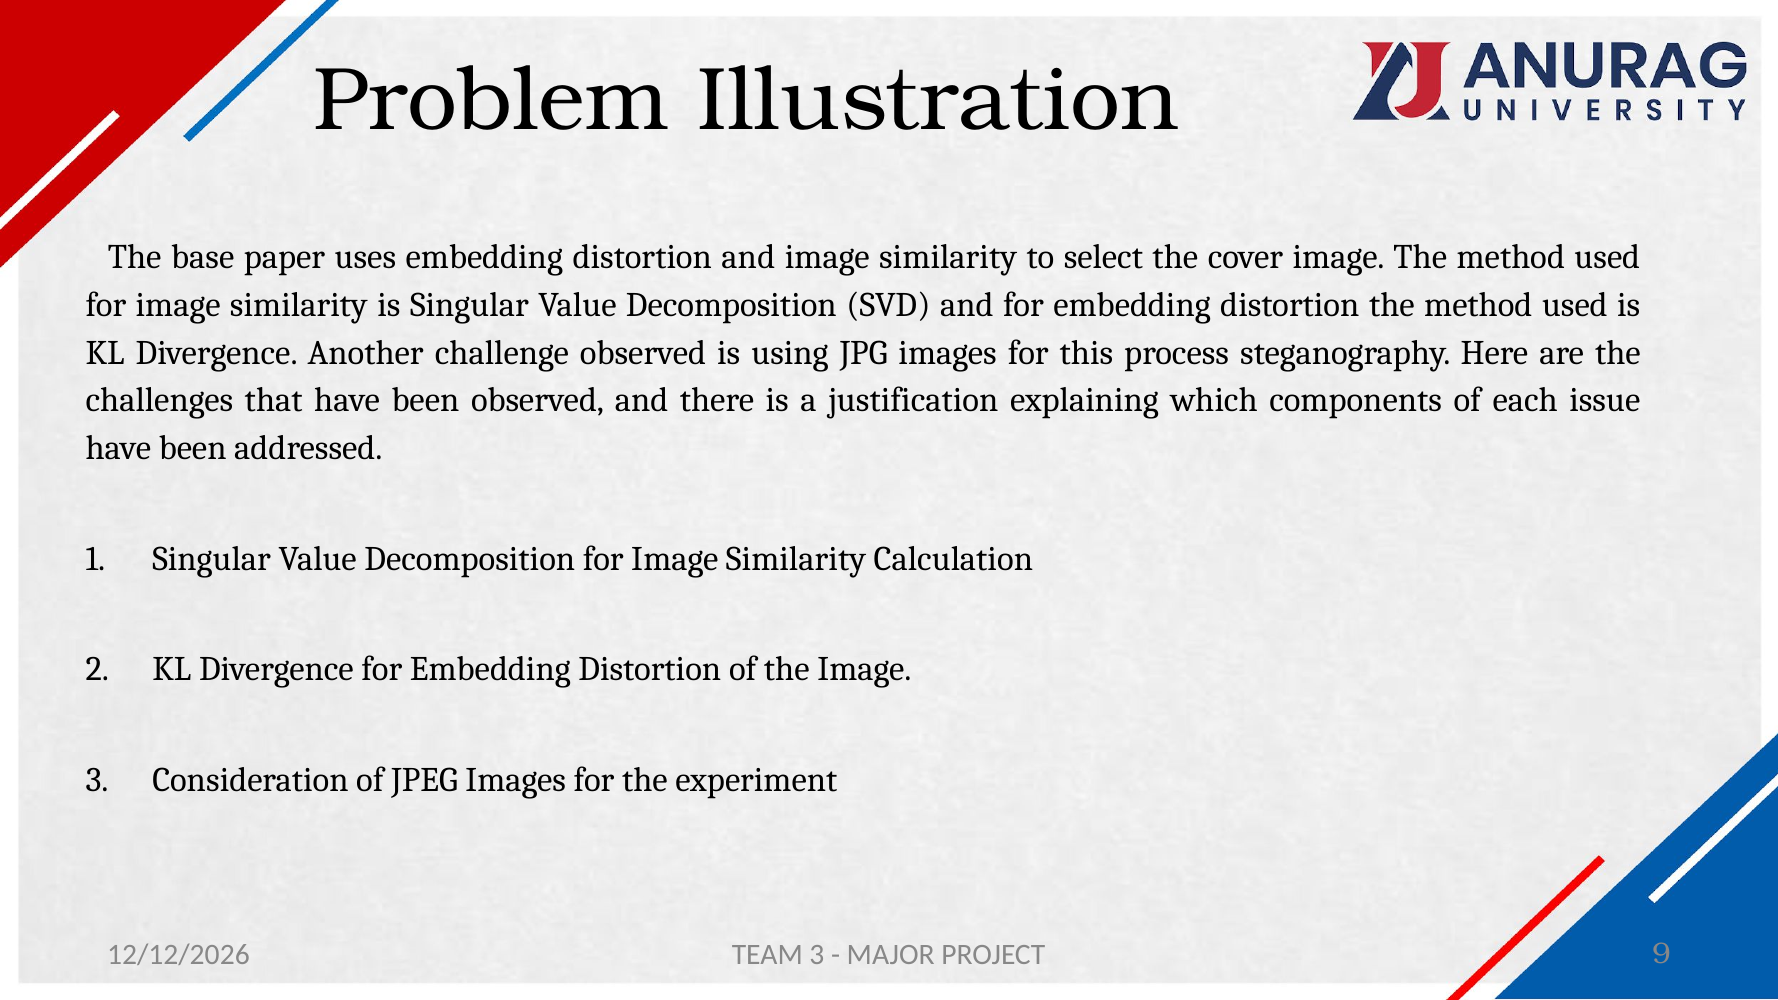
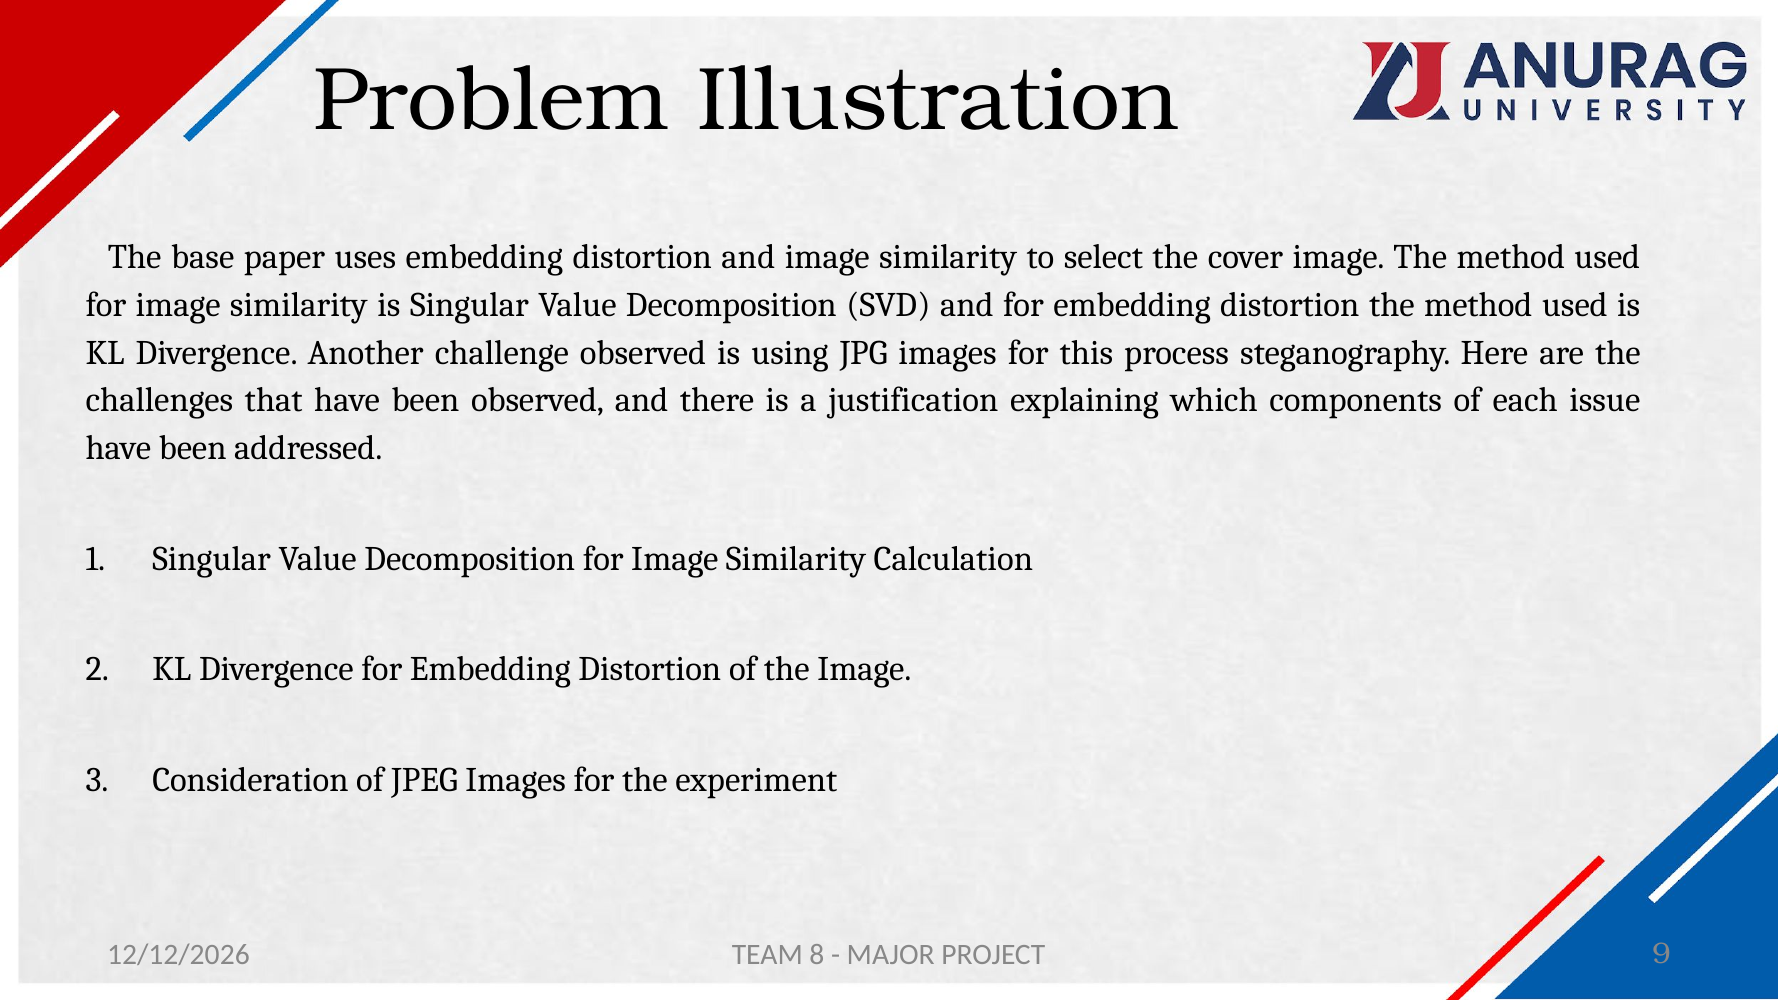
TEAM 3: 3 -> 8
